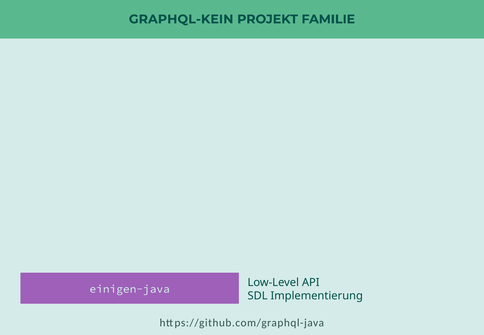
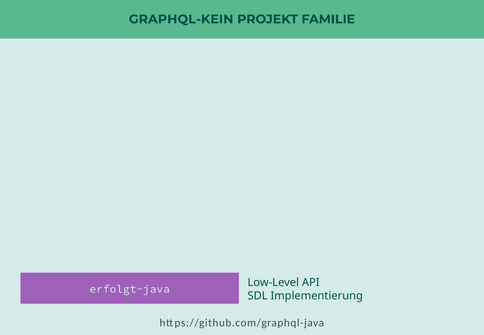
einigen-java: einigen-java -> erfolgt-java
